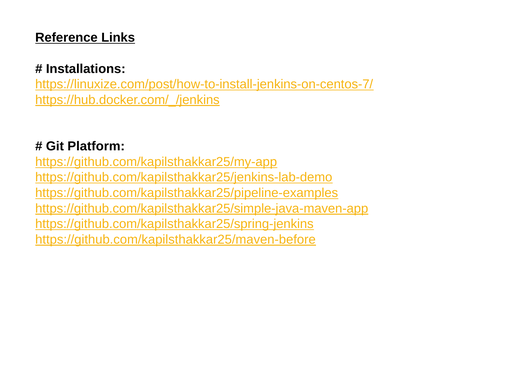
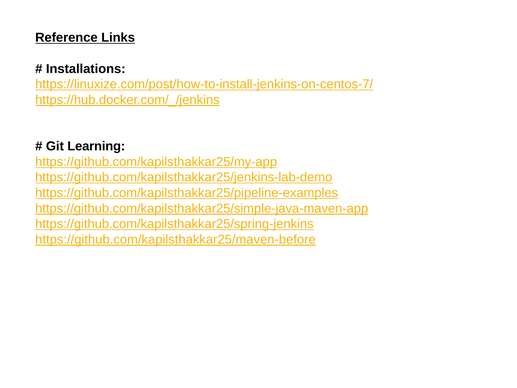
Platform: Platform -> Learning
